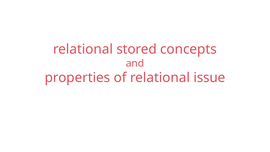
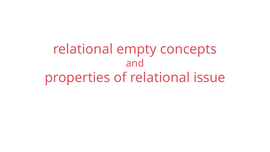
stored: stored -> empty
